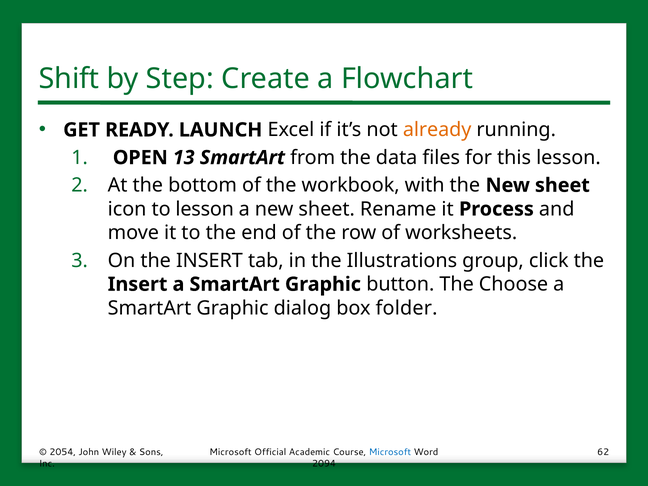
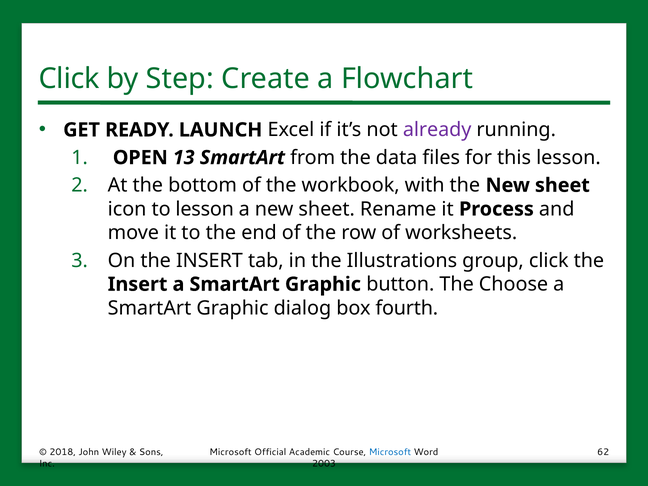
Shift at (69, 79): Shift -> Click
already colour: orange -> purple
folder: folder -> fourth
2054: 2054 -> 2018
2094: 2094 -> 2003
